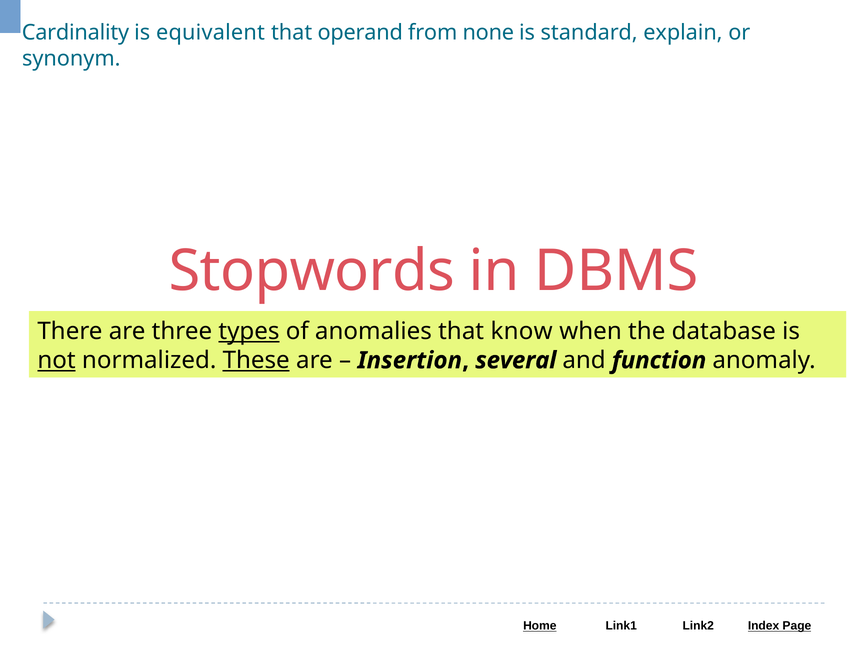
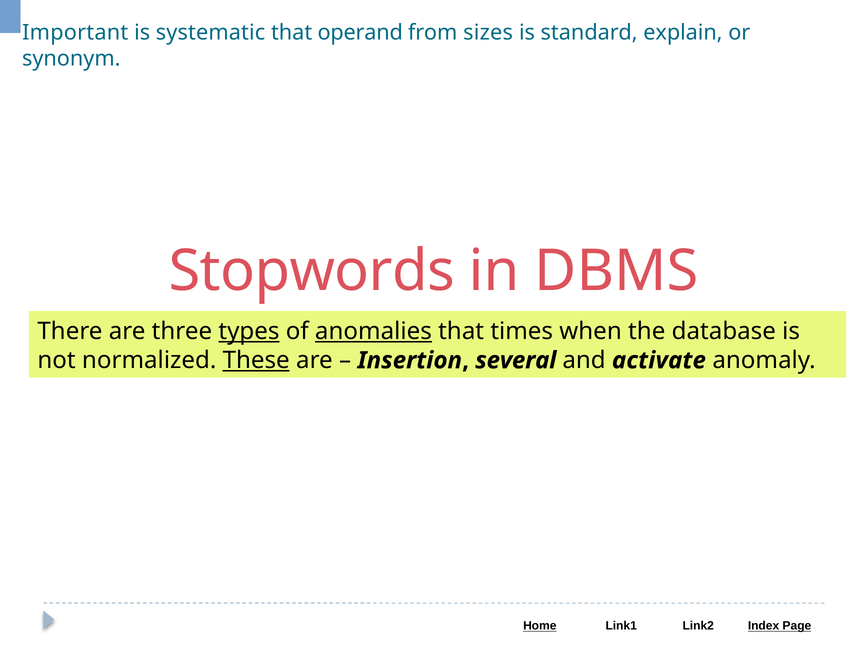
Cardinality: Cardinality -> Important
equivalent: equivalent -> systematic
none: none -> sizes
anomalies underline: none -> present
know: know -> times
not underline: present -> none
function: function -> activate
